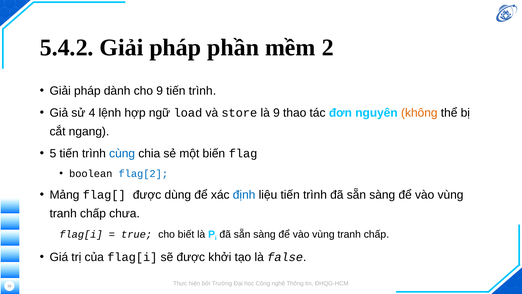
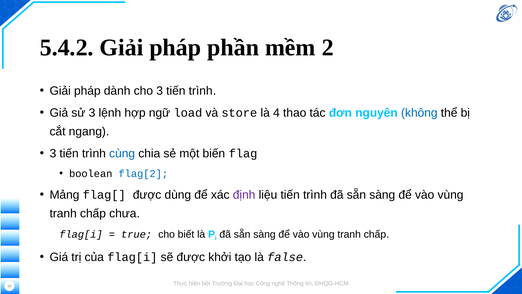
cho 9: 9 -> 3
sử 4: 4 -> 3
là 9: 9 -> 4
không colour: orange -> blue
5 at (53, 153): 5 -> 3
định colour: blue -> purple
